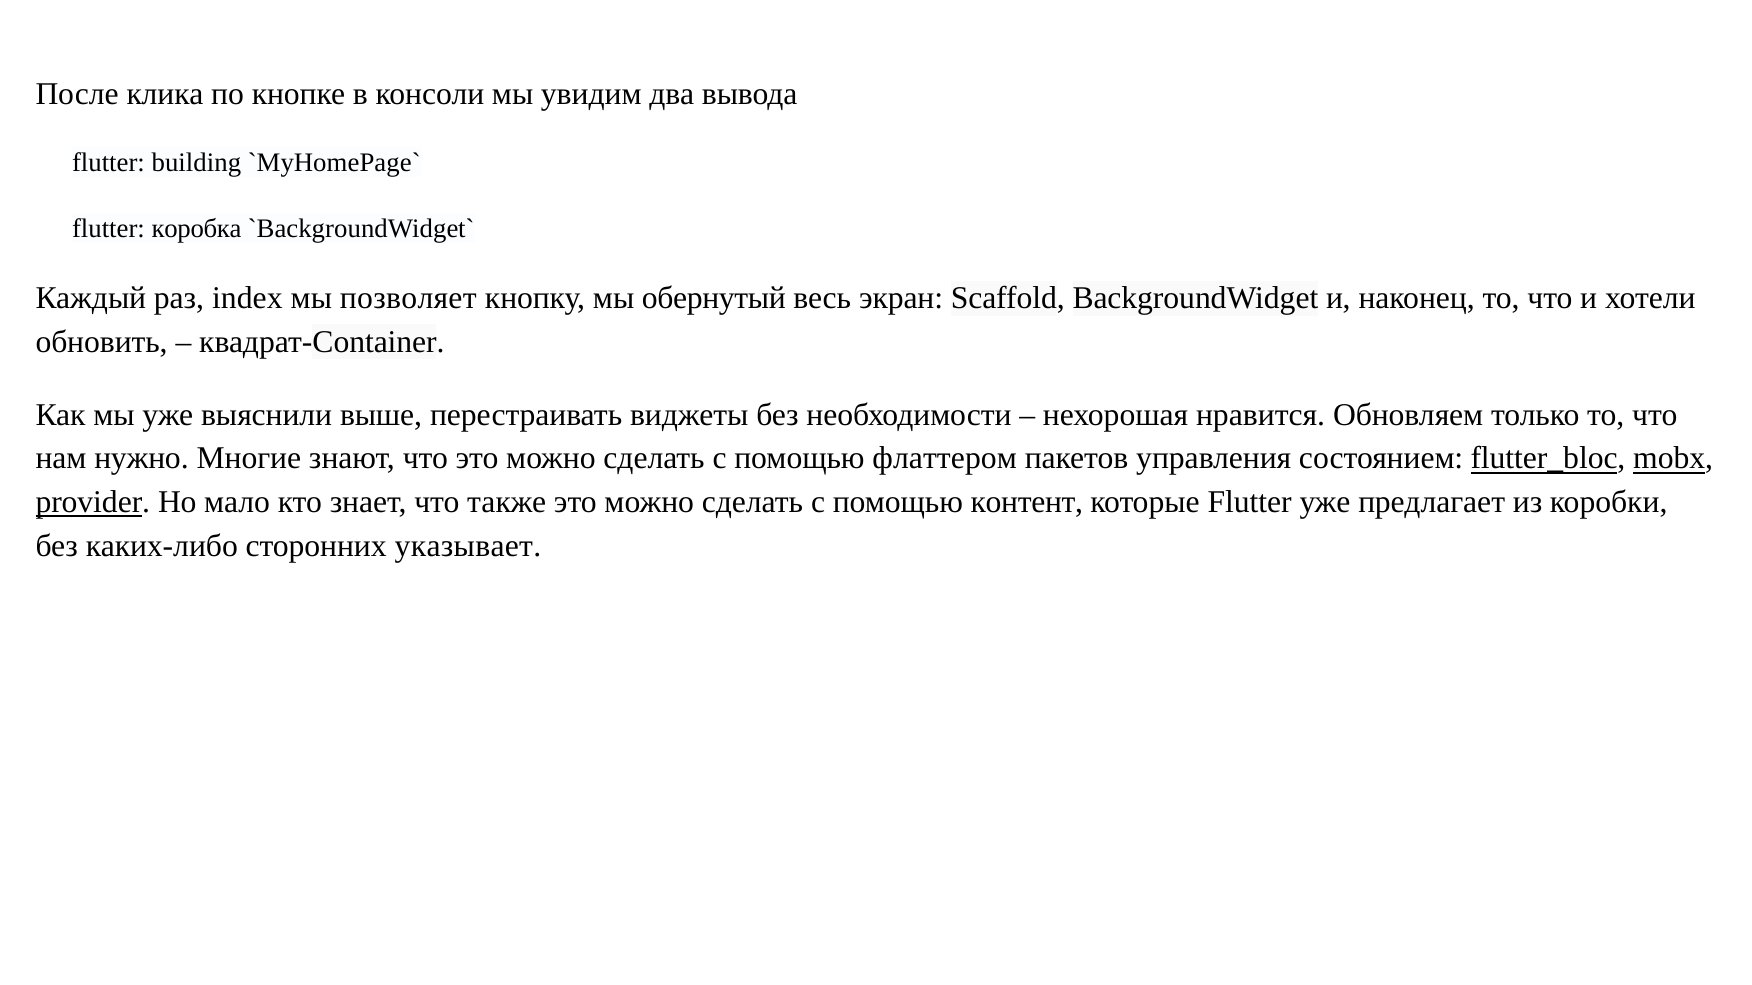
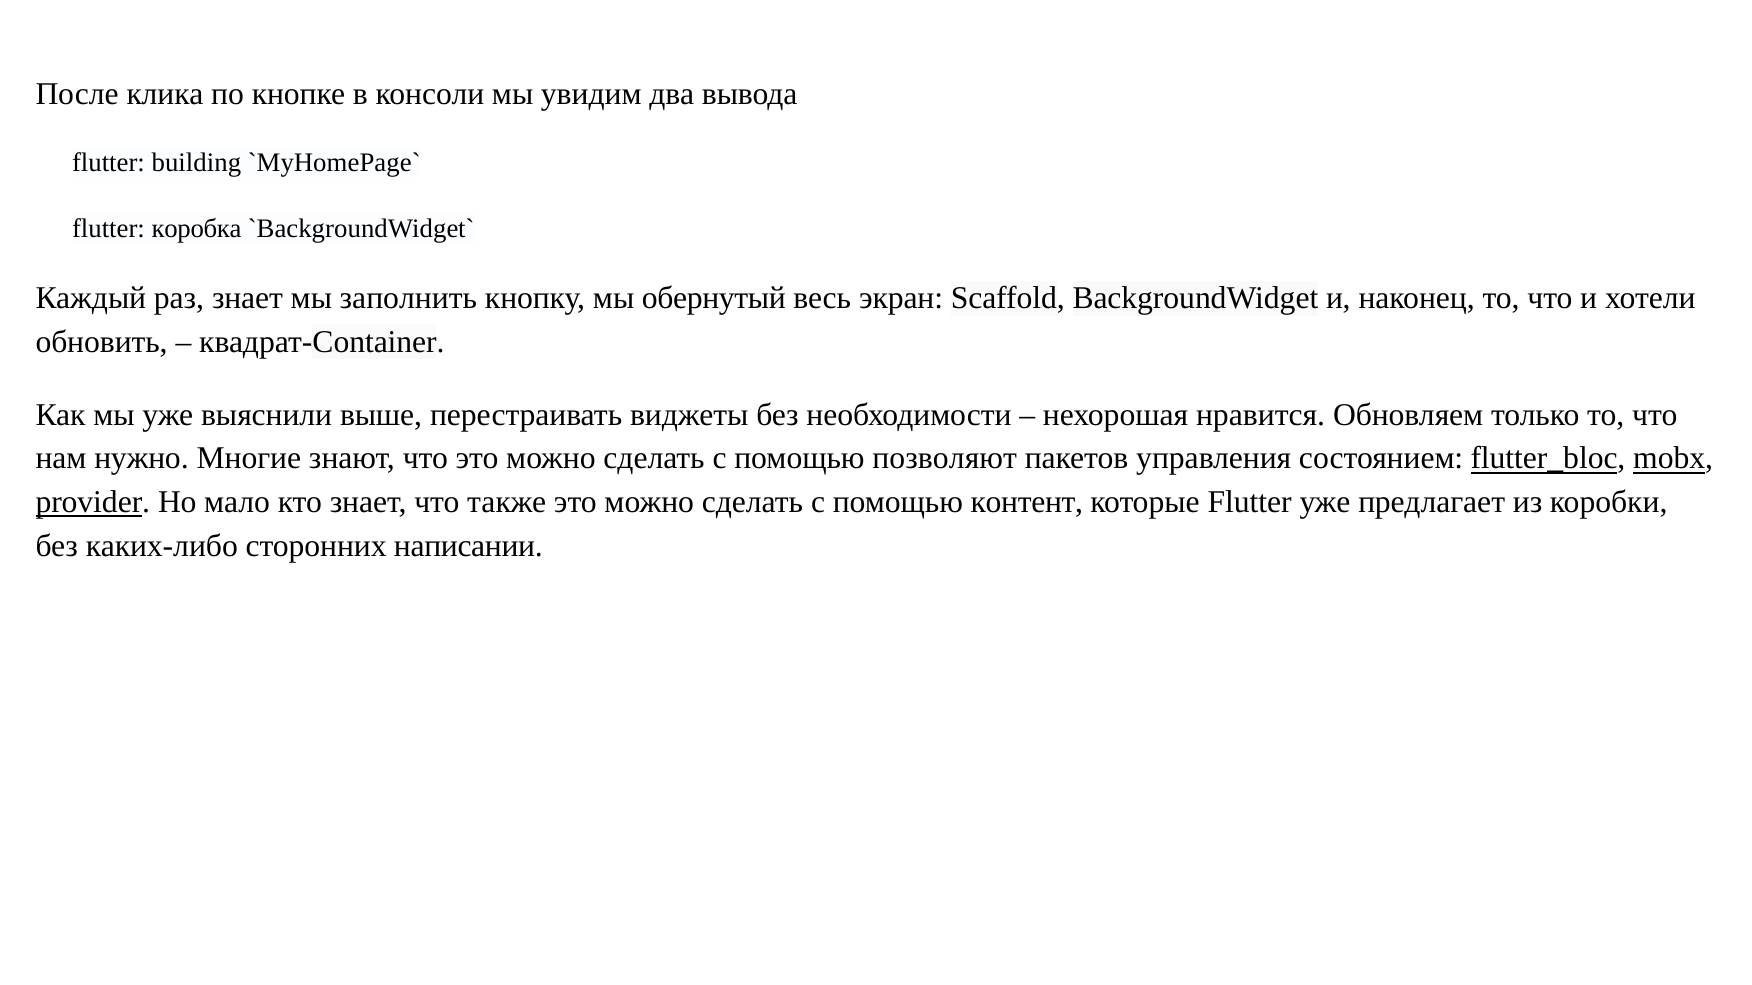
раз index: index -> знает
позволяет: позволяет -> заполнить
флаттером: флаттером -> позволяют
указывает: указывает -> написании
